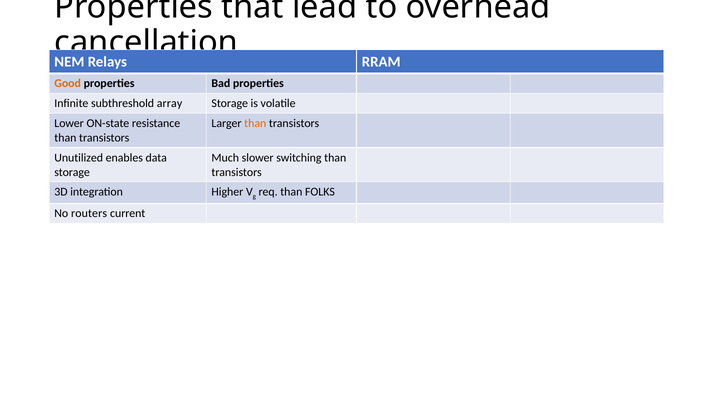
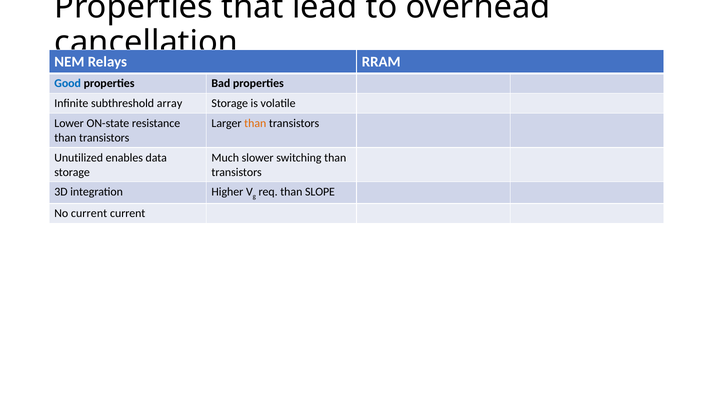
Good colour: orange -> blue
FOLKS: FOLKS -> SLOPE
No routers: routers -> current
